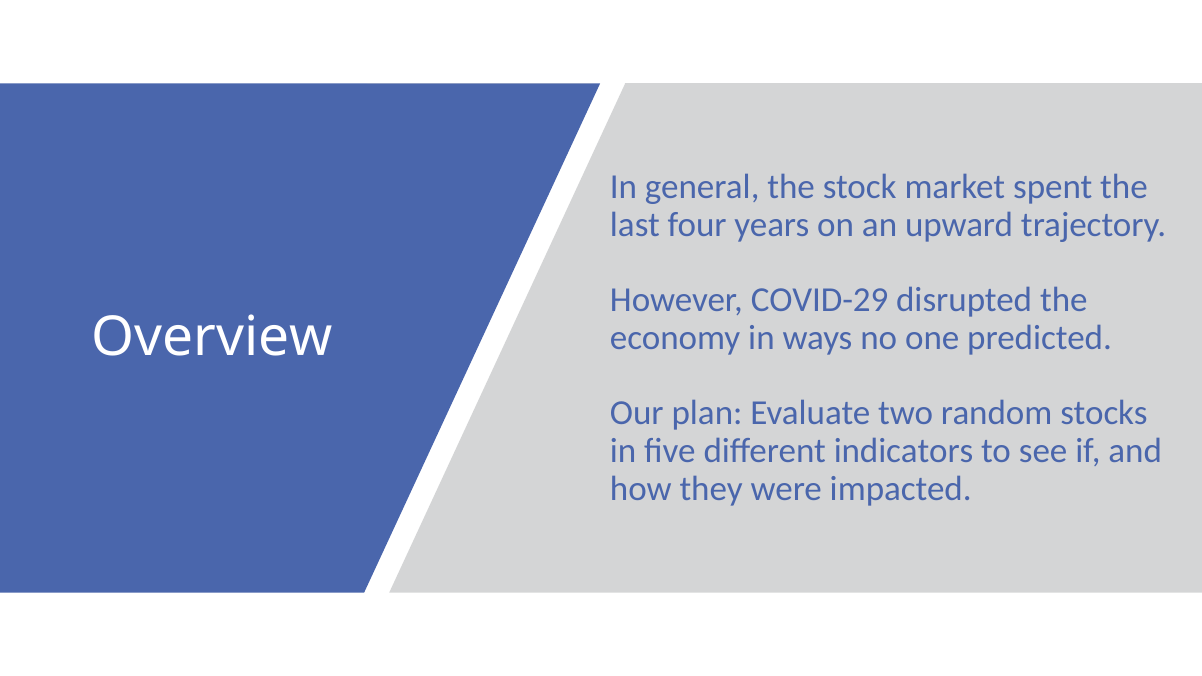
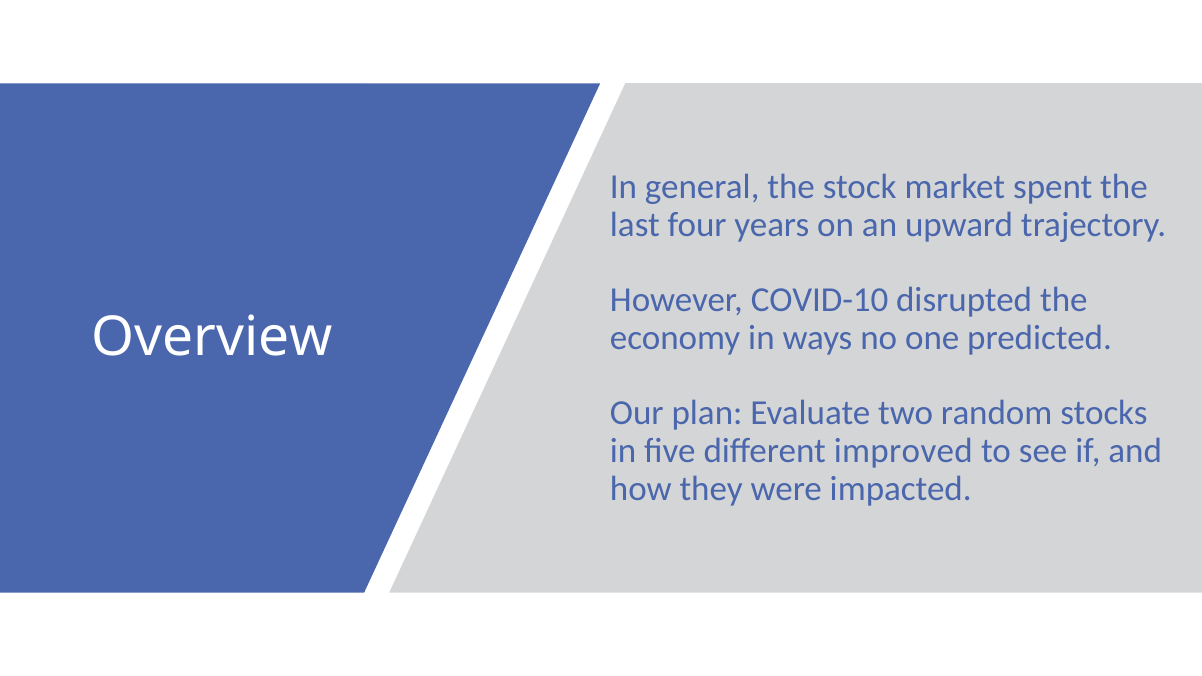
COVID-29: COVID-29 -> COVID-10
indicators: indicators -> improved
